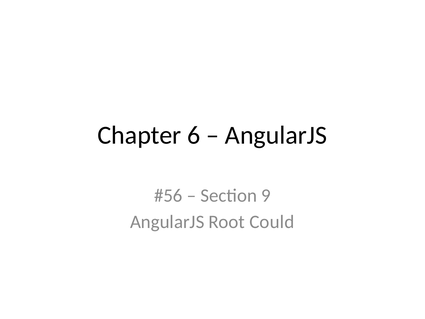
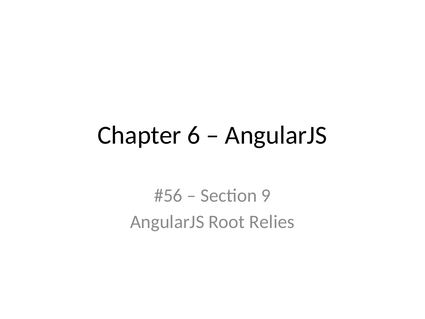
Could: Could -> Relies
